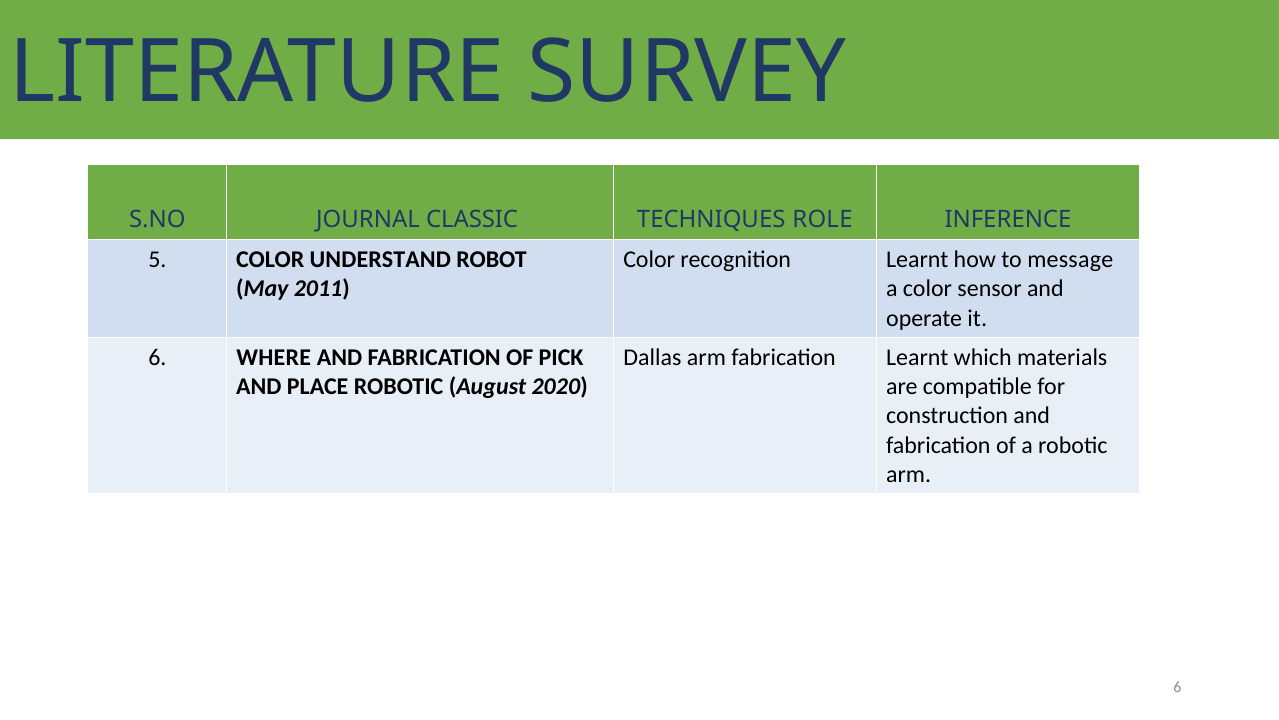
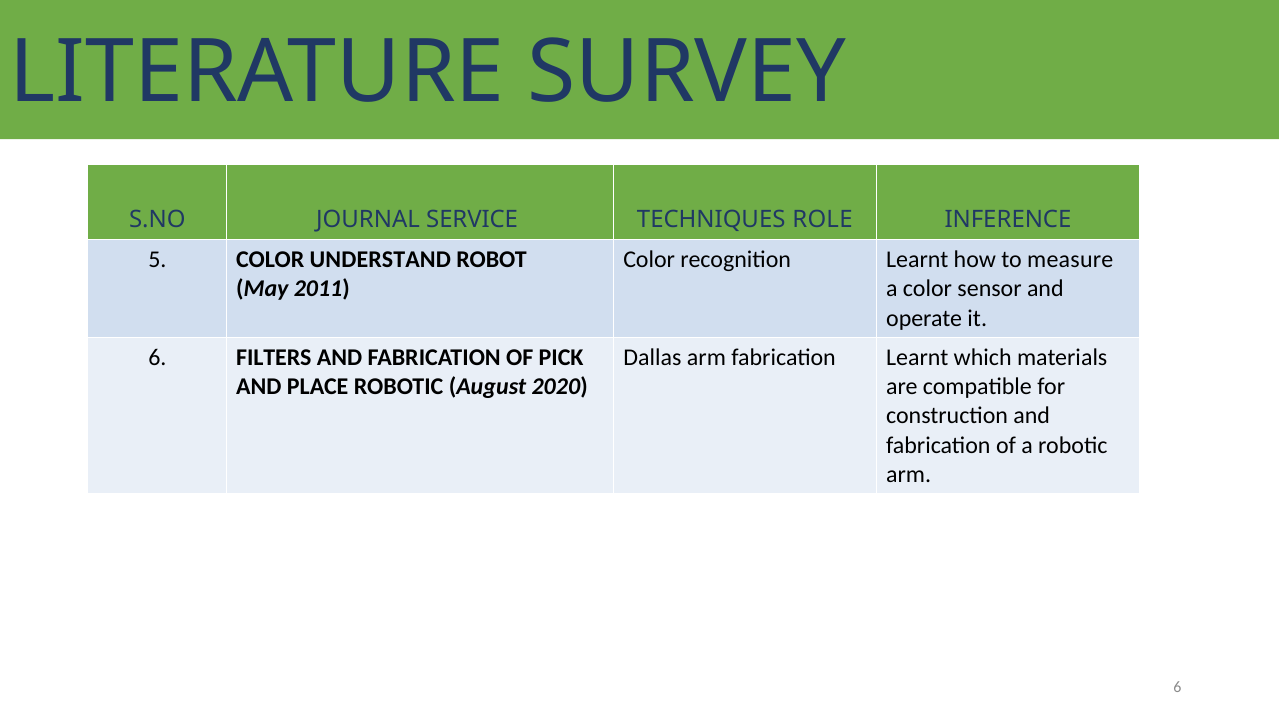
CLASSIC: CLASSIC -> SERVICE
message: message -> measure
WHERE: WHERE -> FILTERS
